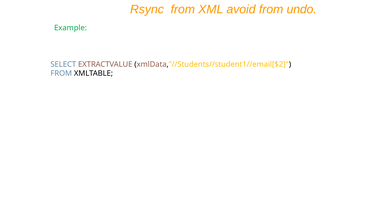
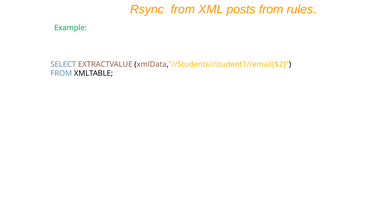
avoid: avoid -> posts
undo: undo -> rules
